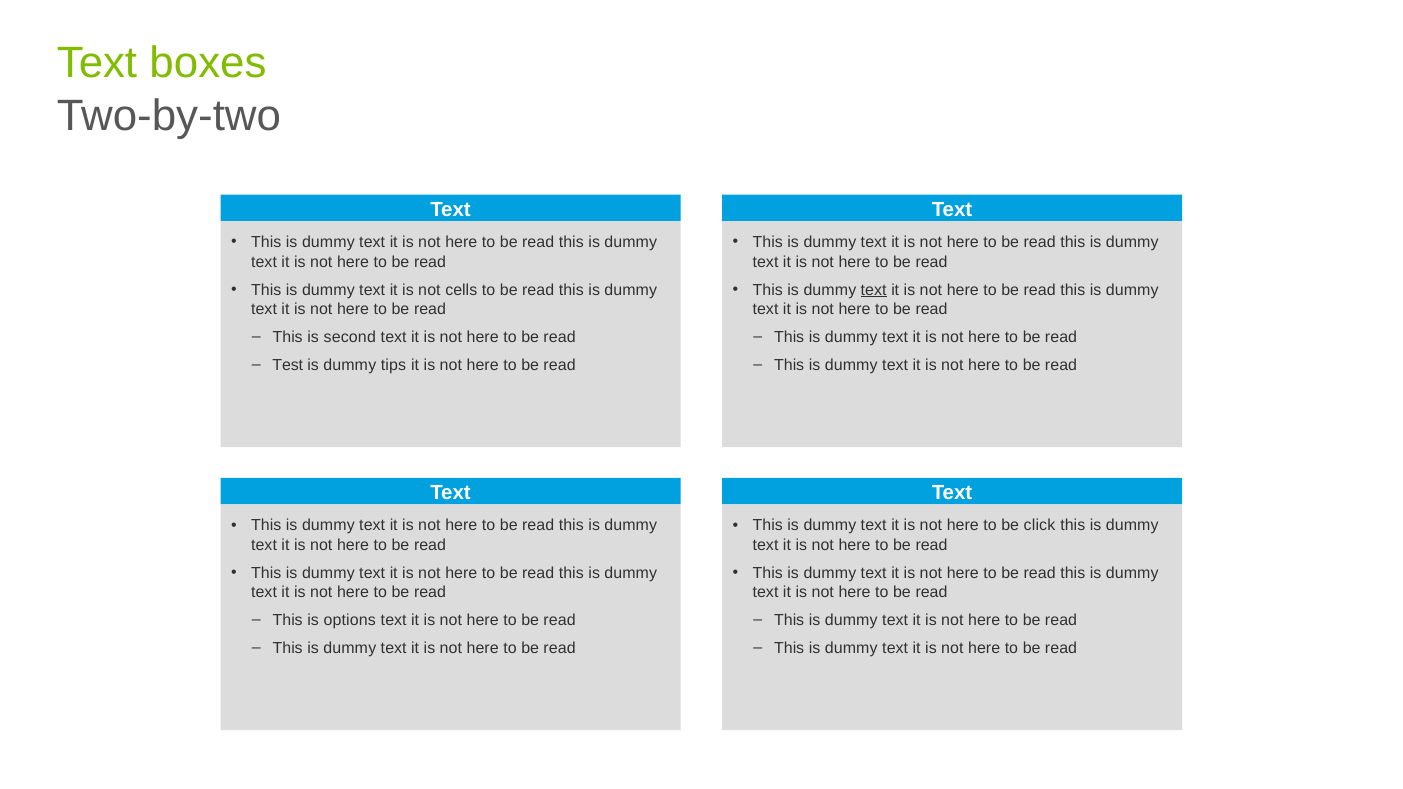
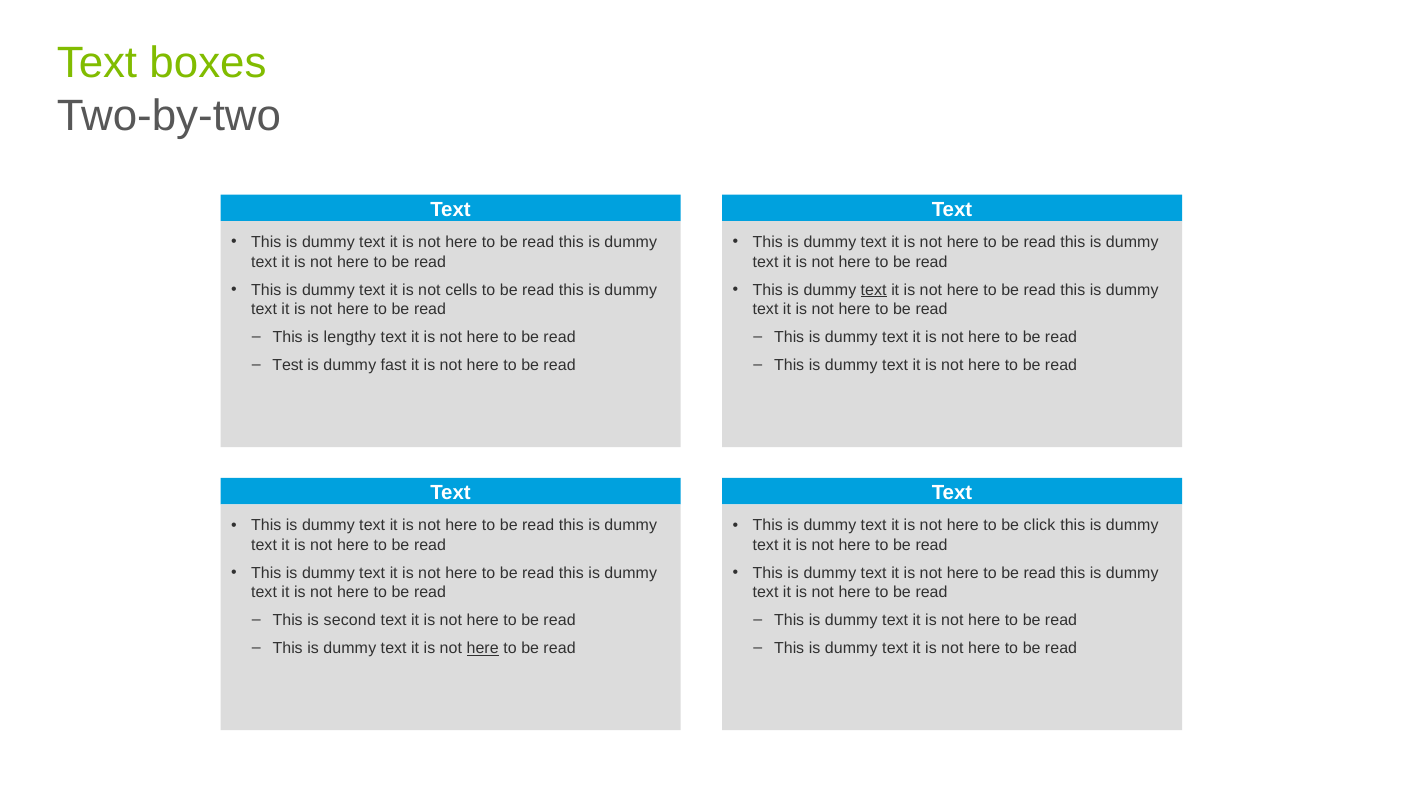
second: second -> lengthy
tips: tips -> fast
options: options -> second
here at (483, 649) underline: none -> present
